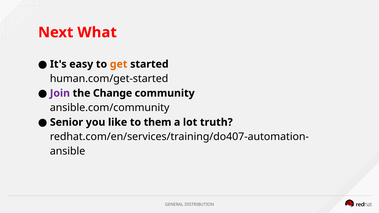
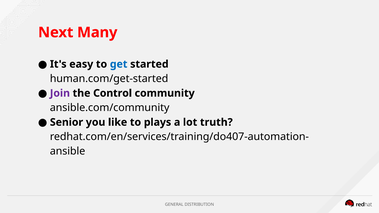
What: What -> Many
get colour: orange -> blue
Change: Change -> Control
them: them -> plays
